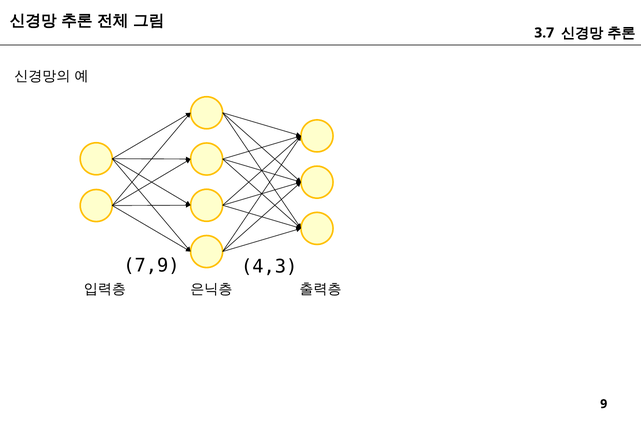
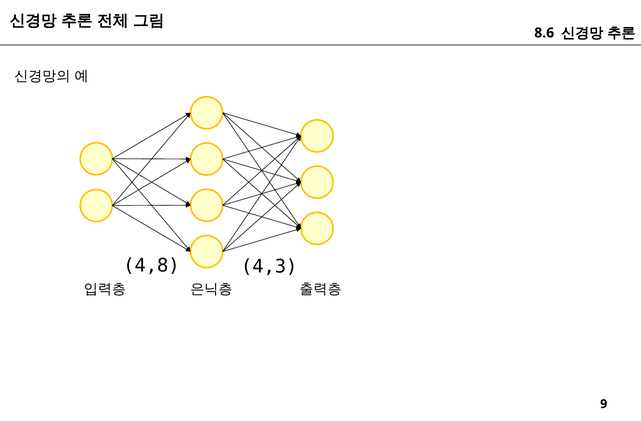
3.7: 3.7 -> 8.6
7,9: 7,9 -> 4,8
